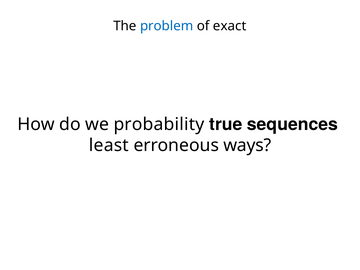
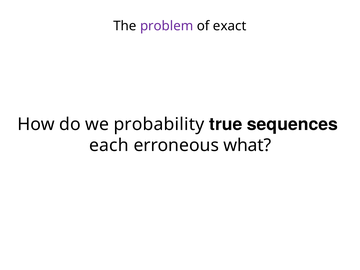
problem colour: blue -> purple
least: least -> each
ways: ways -> what
